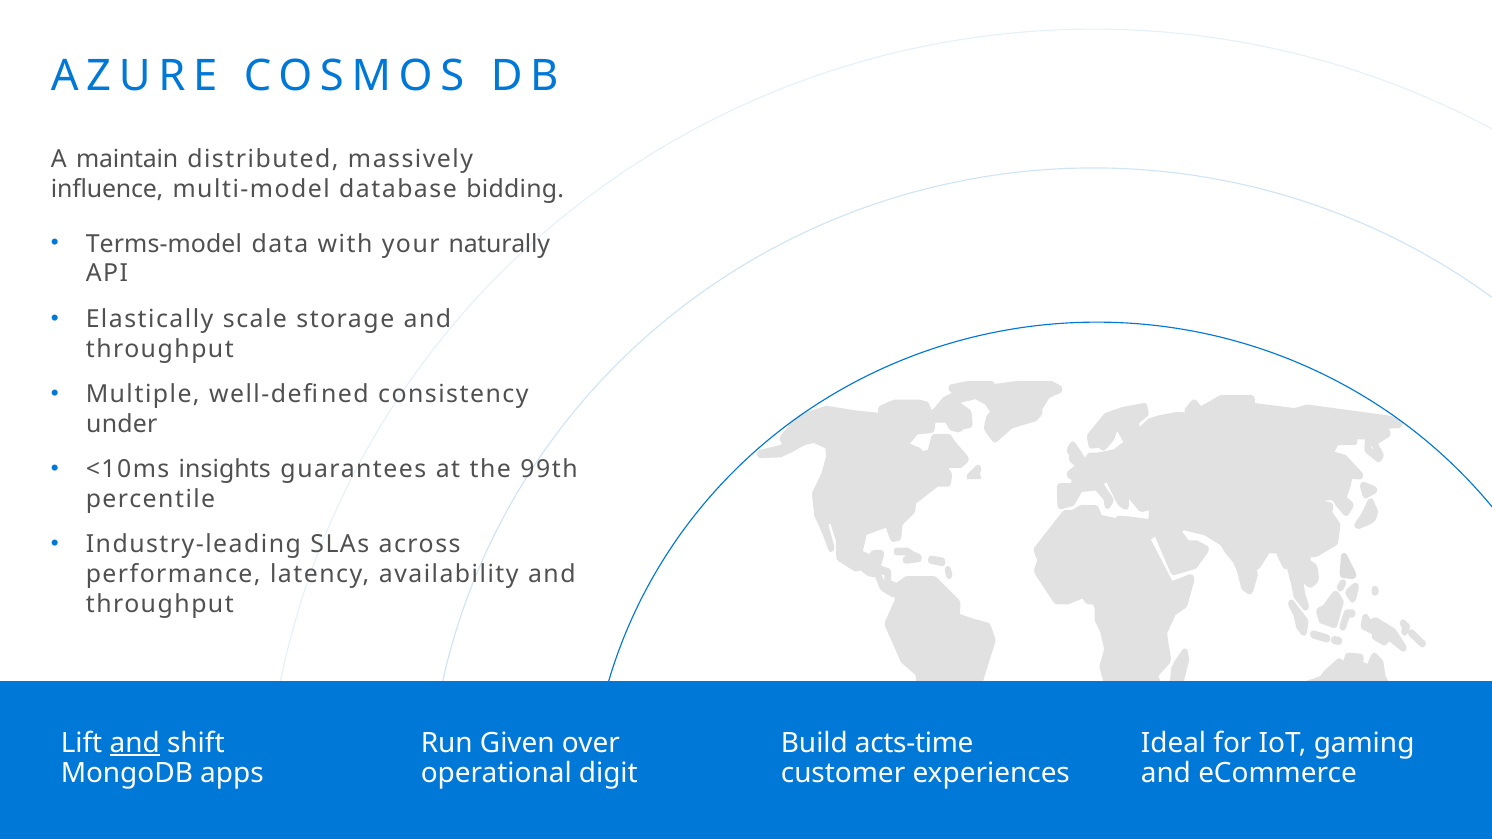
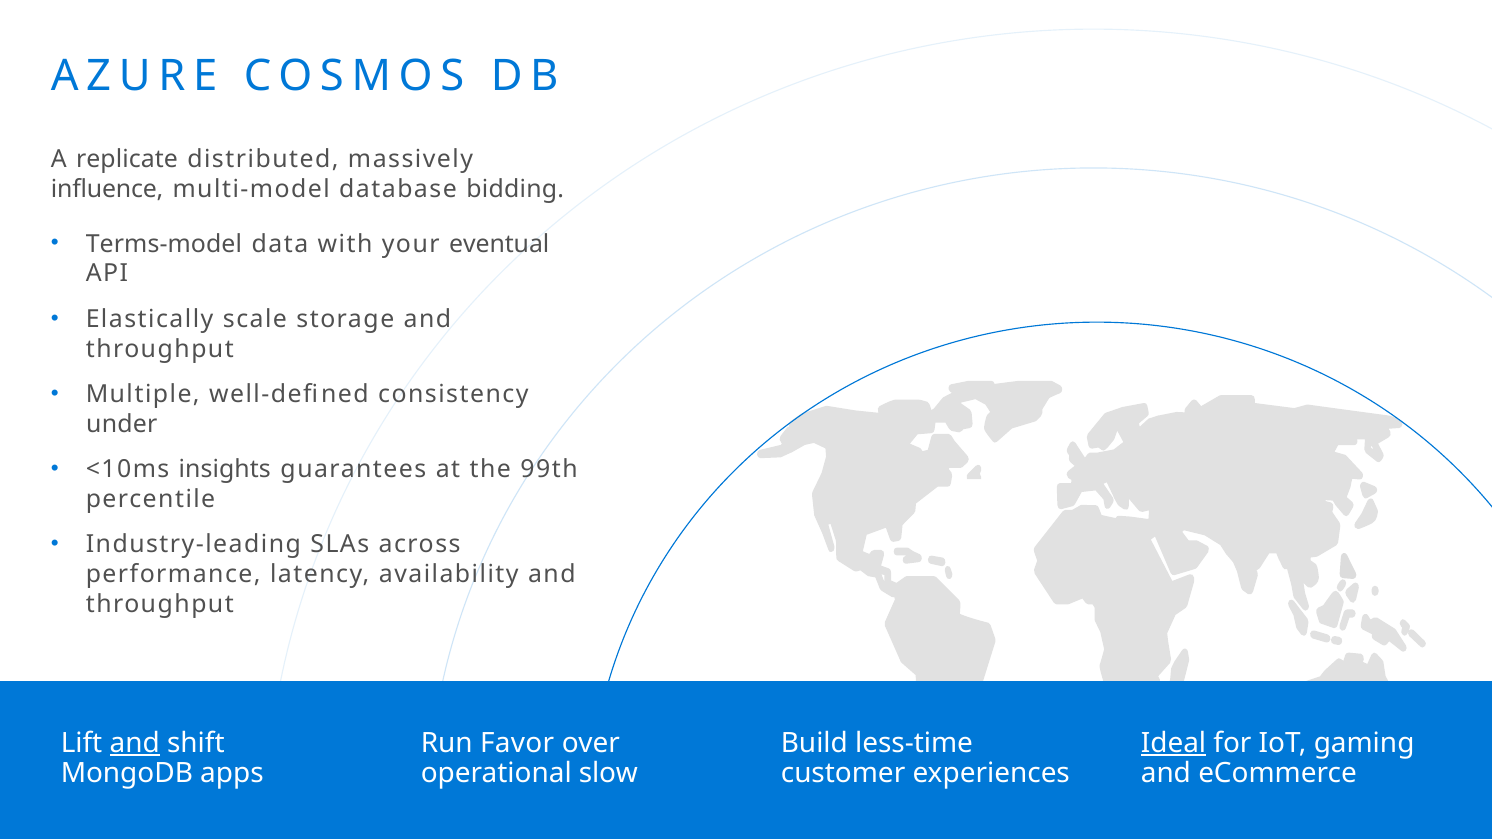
maintain: maintain -> replicate
naturally: naturally -> eventual
Given: Given -> Favor
acts-time: acts-time -> less-time
Ideal underline: none -> present
digit: digit -> slow
